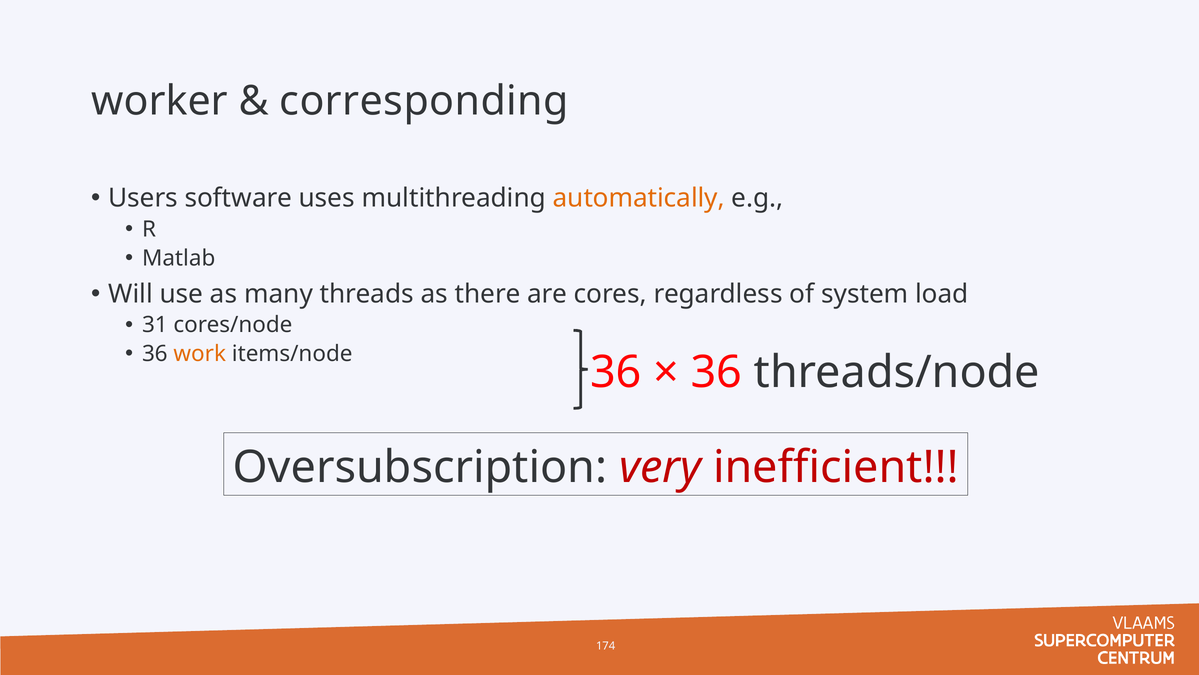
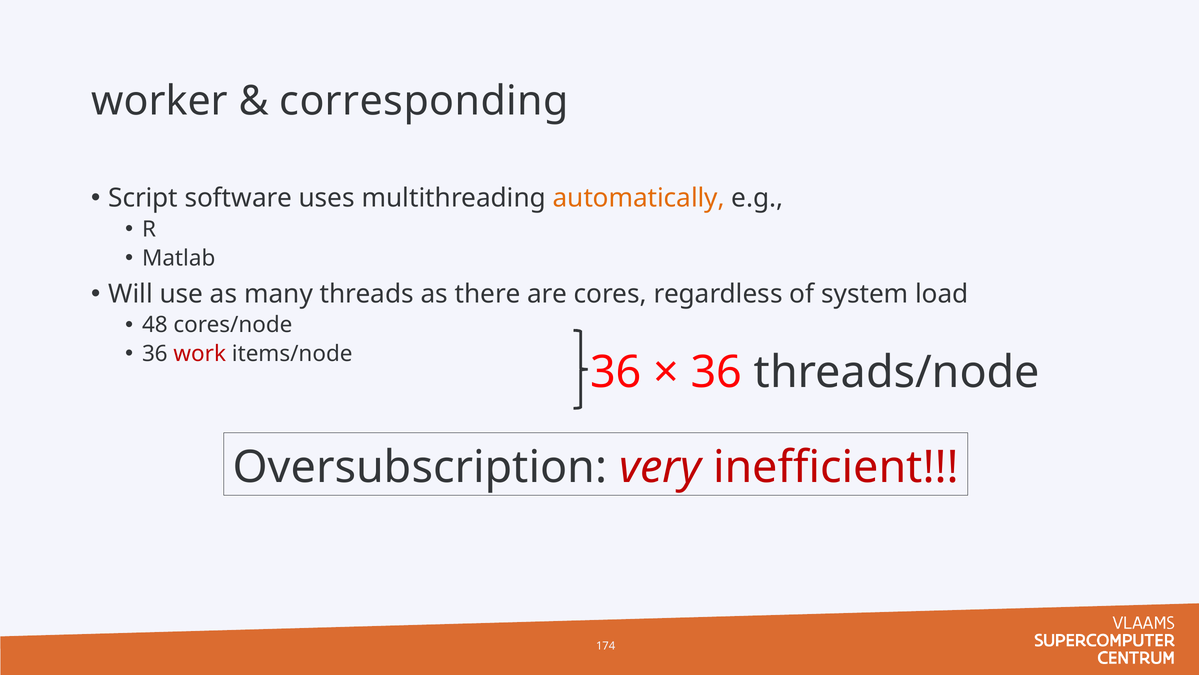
Users: Users -> Script
31: 31 -> 48
work colour: orange -> red
